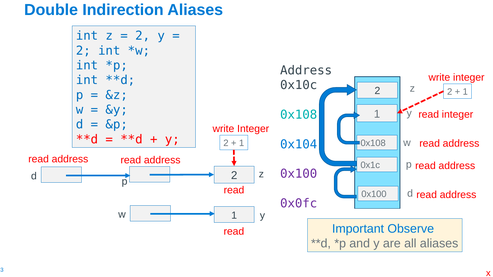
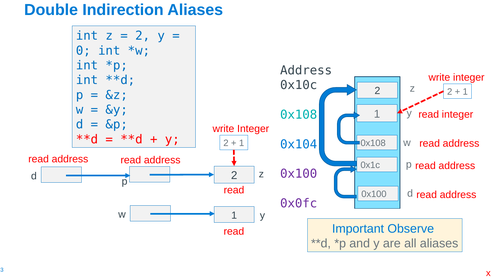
2 at (83, 51): 2 -> 0
